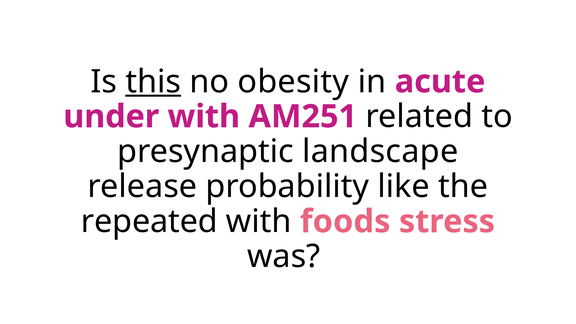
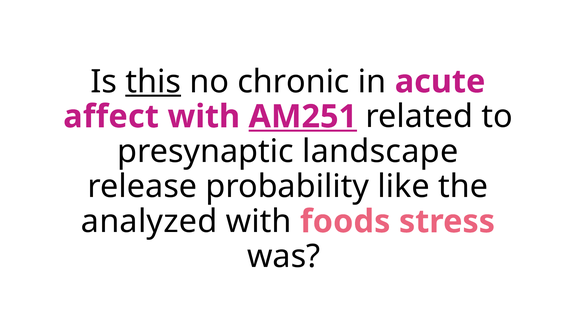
obesity: obesity -> chronic
under: under -> affect
AM251 underline: none -> present
repeated: repeated -> analyzed
